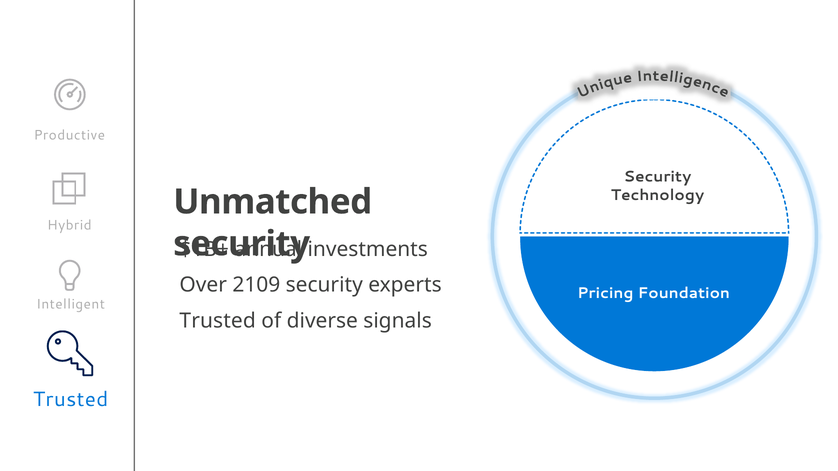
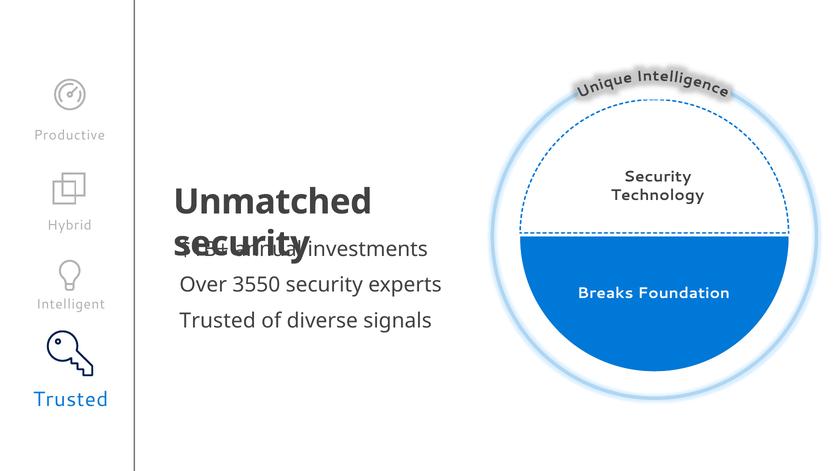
2109: 2109 -> 3550
Pricing: Pricing -> Breaks
